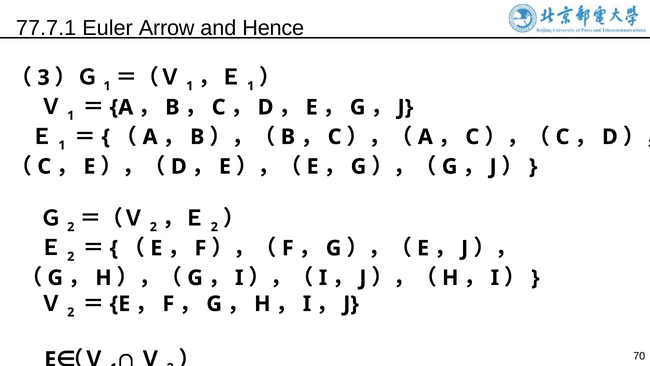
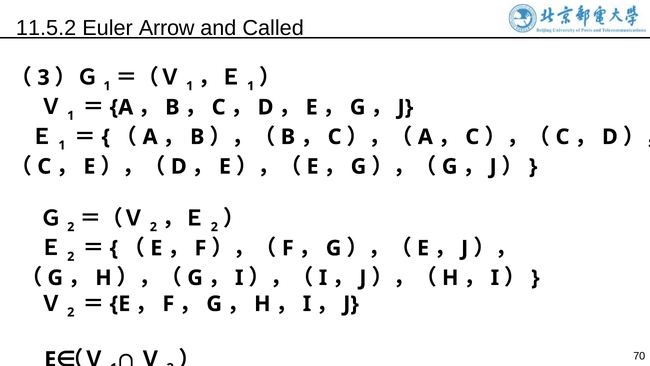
77.7.1: 77.7.1 -> 11.5.2
Hence: Hence -> Called
